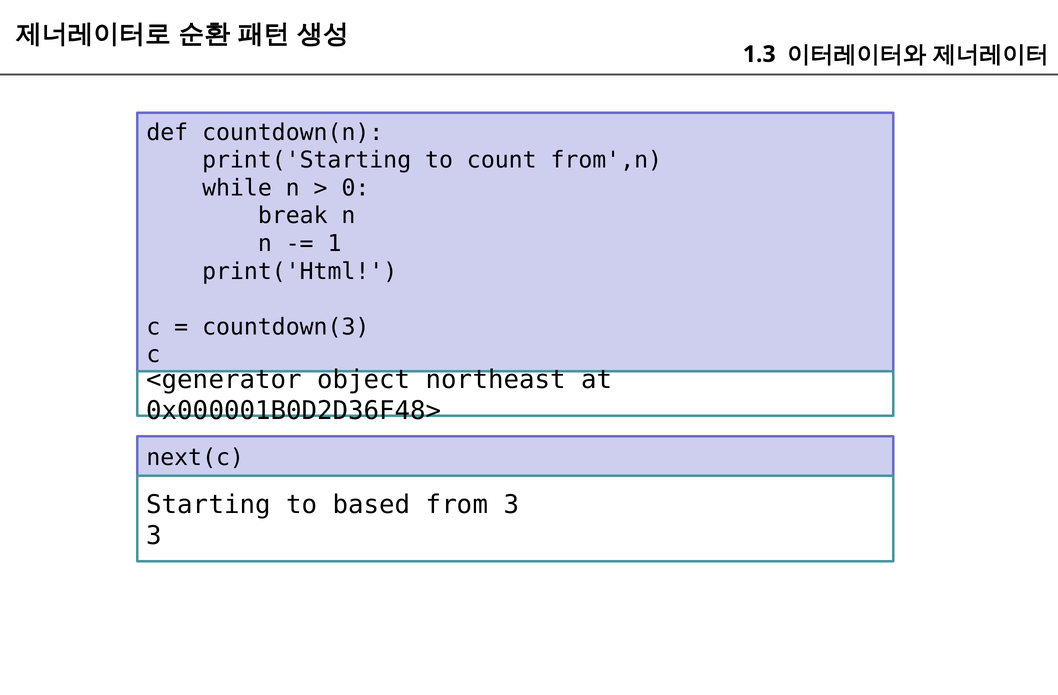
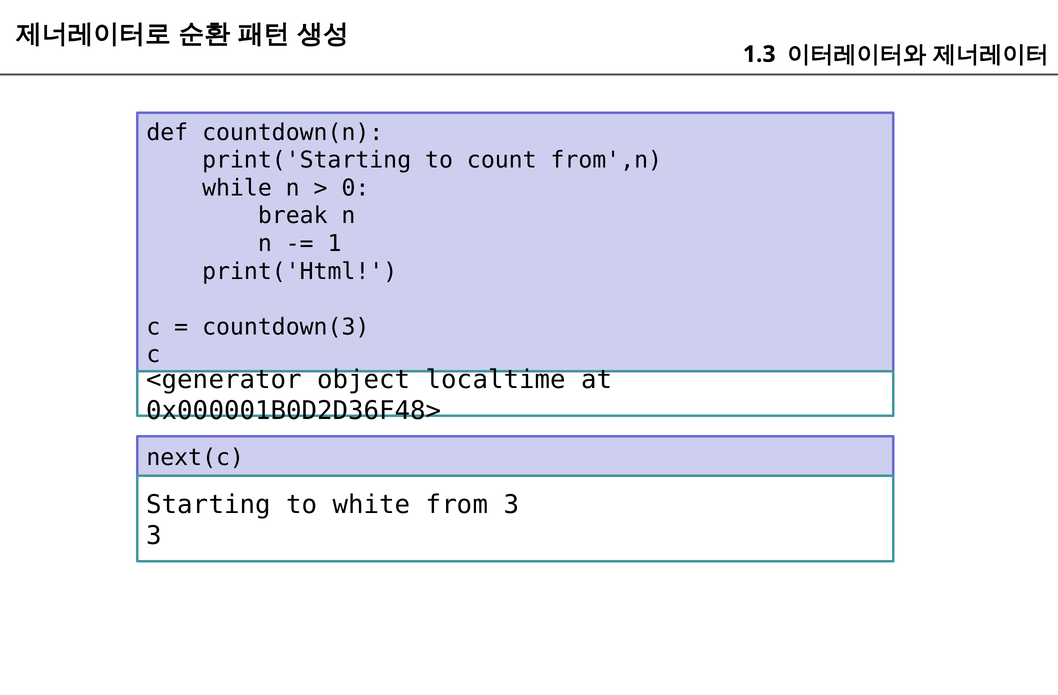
northeast: northeast -> localtime
based: based -> white
